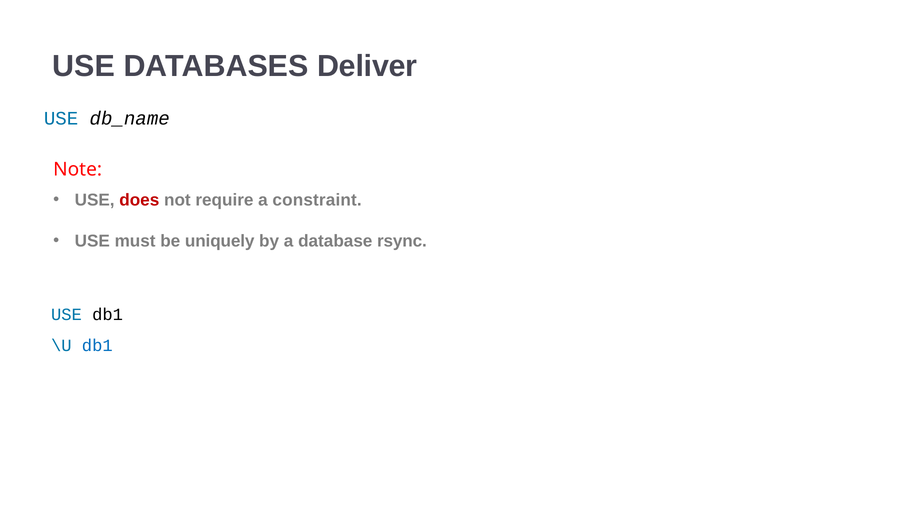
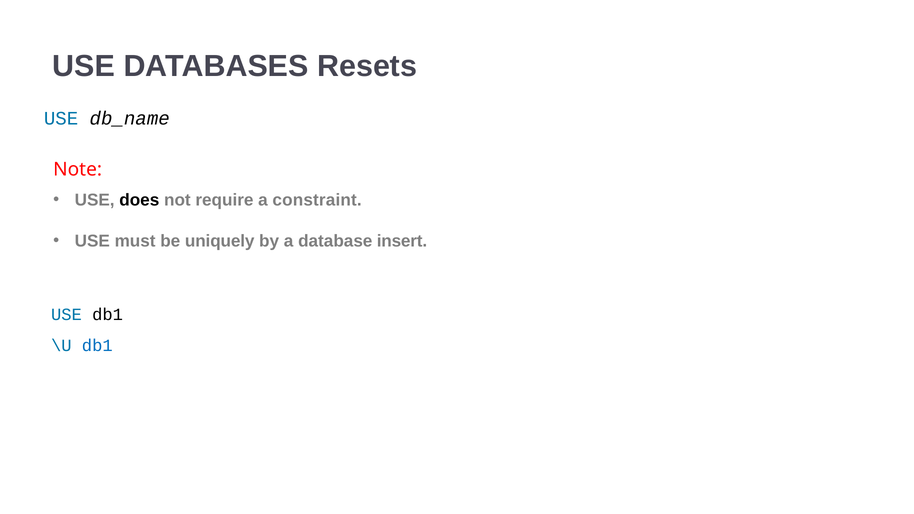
Deliver: Deliver -> Resets
does colour: red -> black
rsync: rsync -> insert
